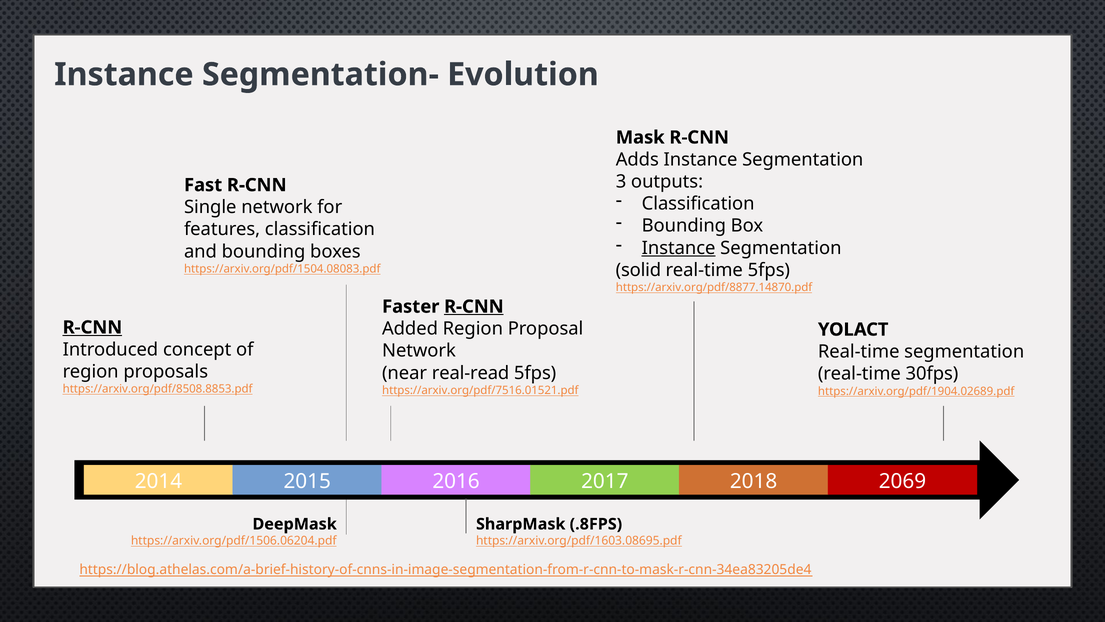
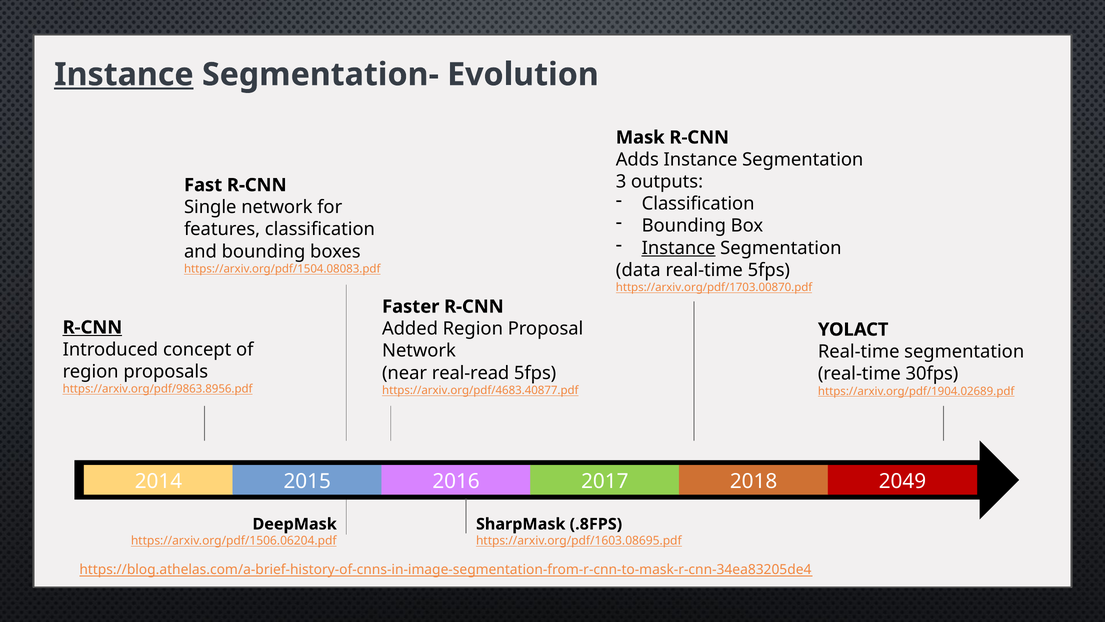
Instance at (124, 75) underline: none -> present
solid: solid -> data
https://arxiv.org/pdf/8877.14870.pdf: https://arxiv.org/pdf/8877.14870.pdf -> https://arxiv.org/pdf/1703.00870.pdf
R-CNN at (474, 306) underline: present -> none
https://arxiv.org/pdf/8508.8853.pdf: https://arxiv.org/pdf/8508.8853.pdf -> https://arxiv.org/pdf/9863.8956.pdf
https://arxiv.org/pdf/7516.01521.pdf: https://arxiv.org/pdf/7516.01521.pdf -> https://arxiv.org/pdf/4683.40877.pdf
2069: 2069 -> 2049
